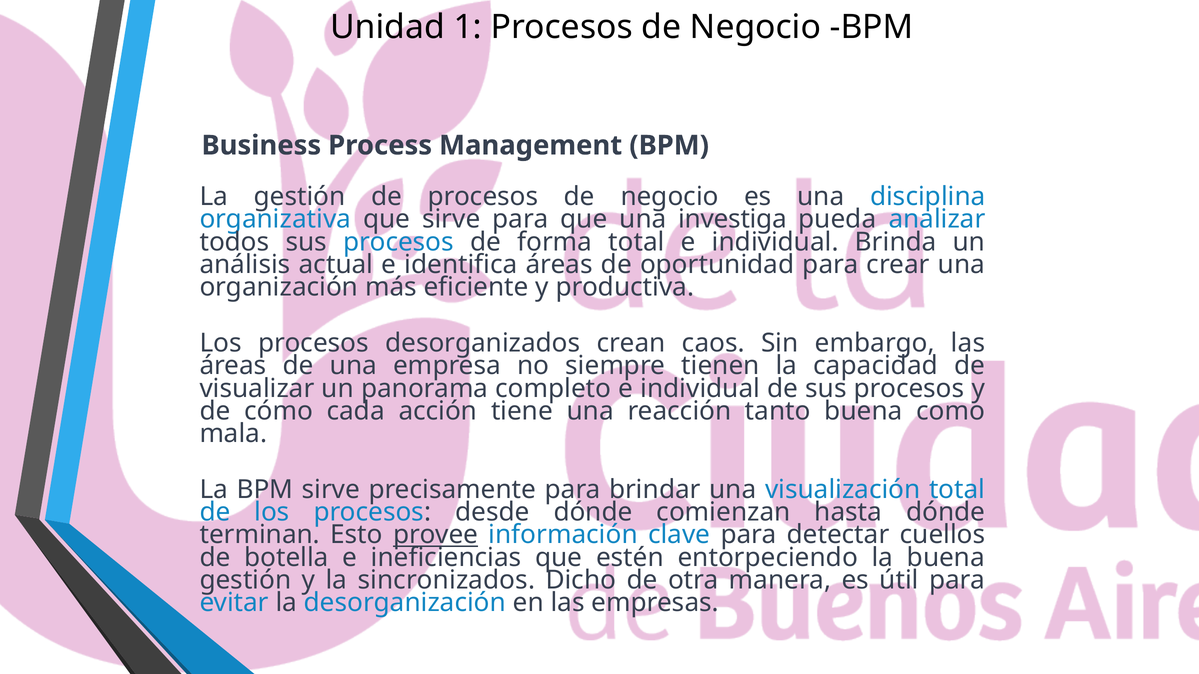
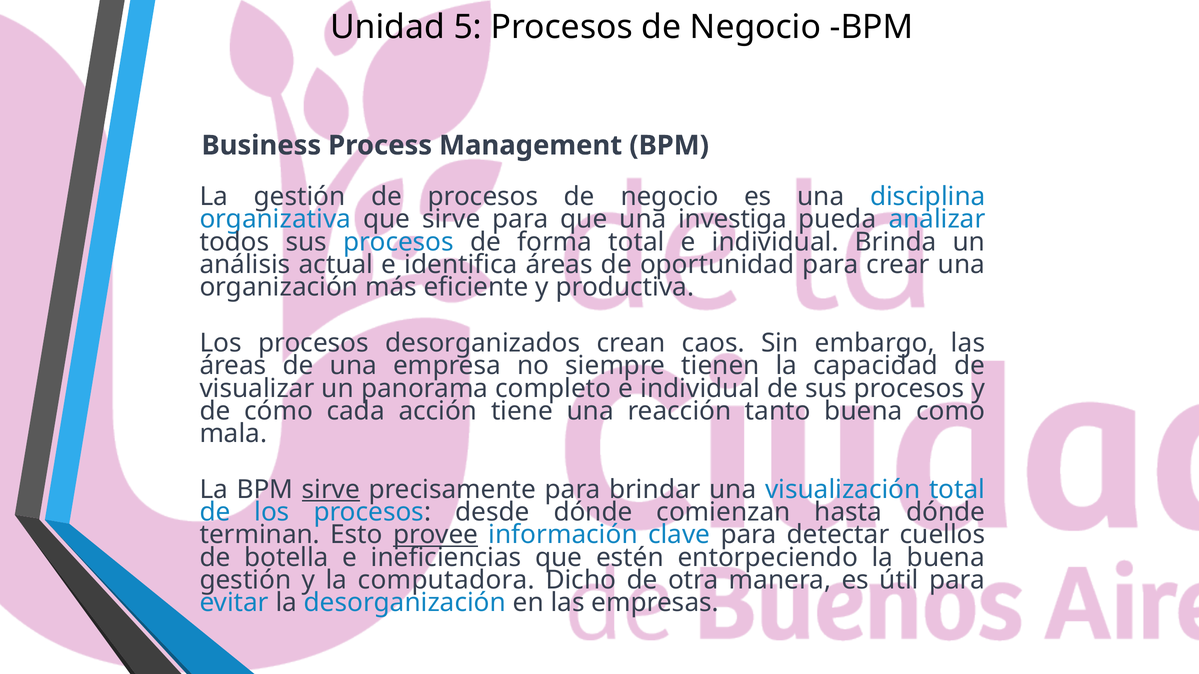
1: 1 -> 5
sirve at (331, 490) underline: none -> present
sincronizados: sincronizados -> computadora
